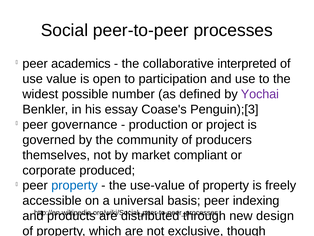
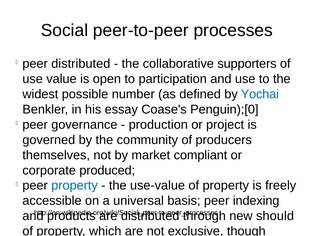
peer academics: academics -> distributed
interpreted: interpreted -> supporters
Yochai colour: purple -> blue
Penguin);[3: Penguin);[3 -> Penguin);[0
design: design -> should
